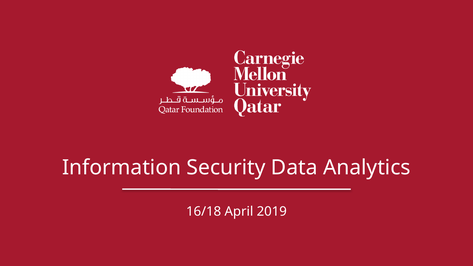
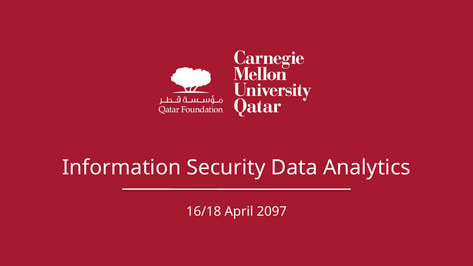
2019: 2019 -> 2097
